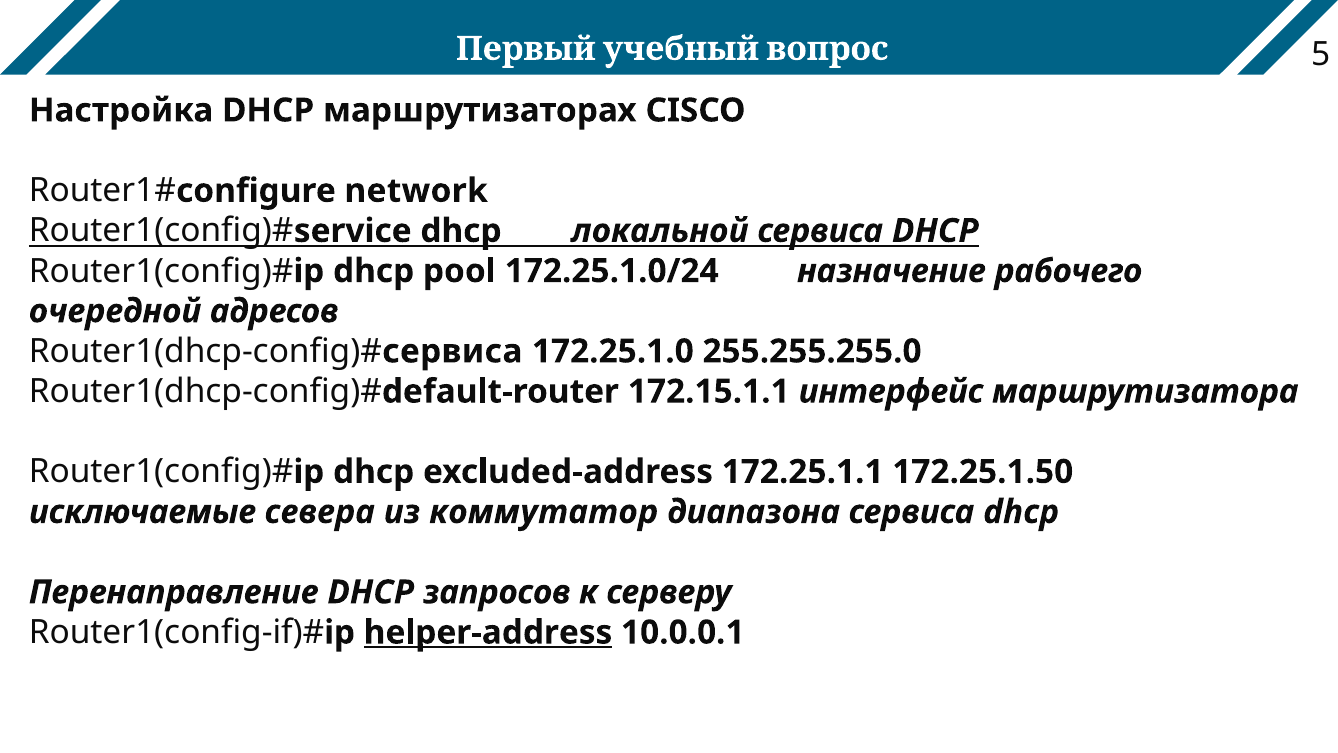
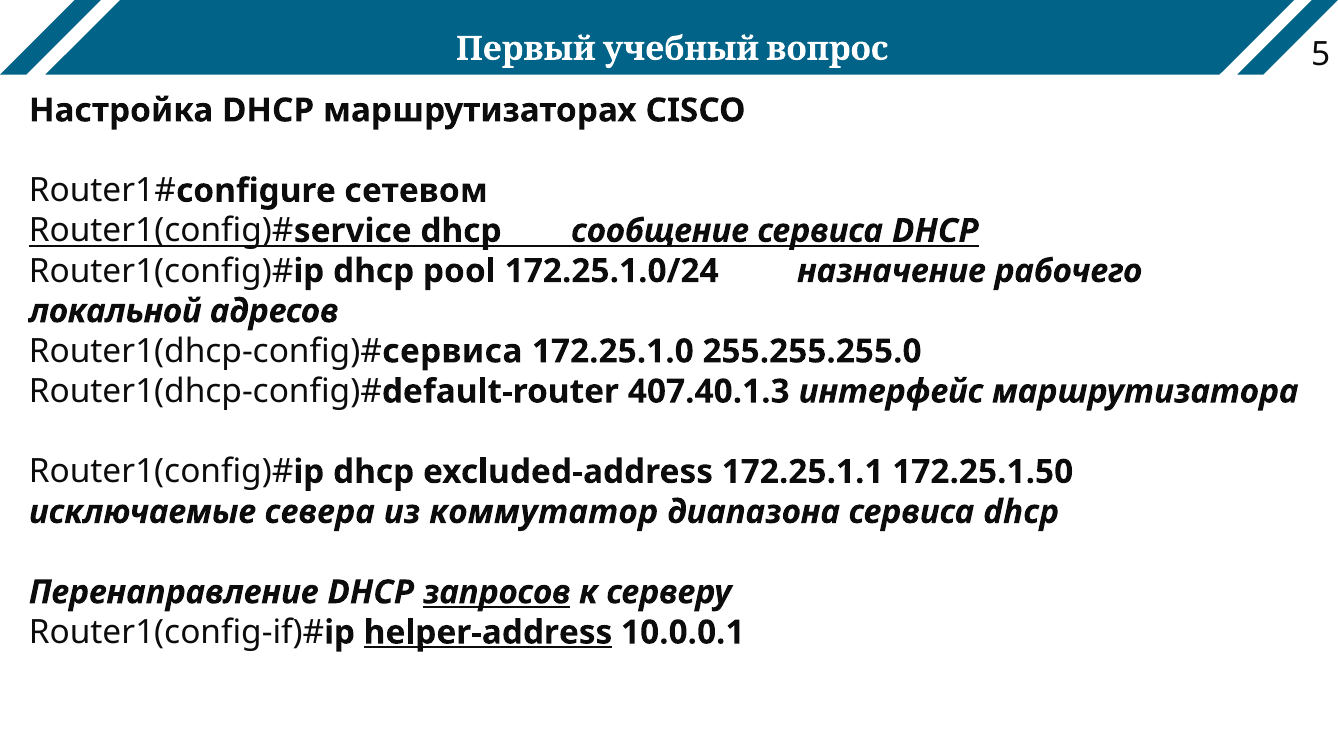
network: network -> сетевом
локальной: локальной -> сообщение
очередной: очередной -> локальной
172.15.1.1: 172.15.1.1 -> 407.40.1.3
запросов underline: none -> present
